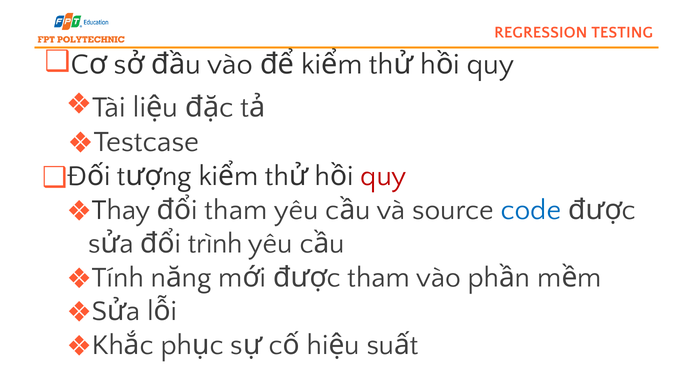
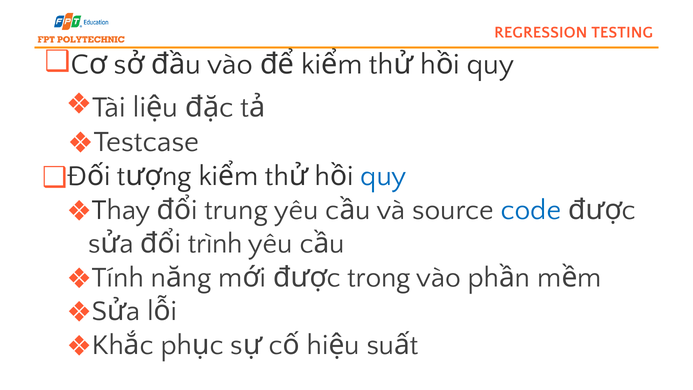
quy at (383, 176) colour: red -> blue
tham at (236, 210): tham -> trung
tham at (379, 277): tham -> trong
